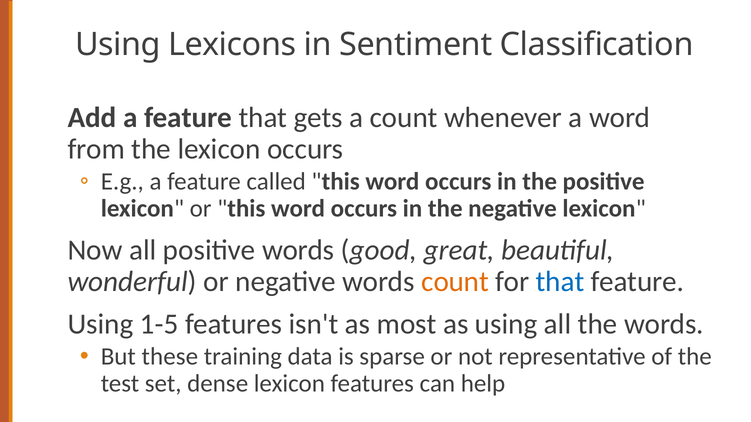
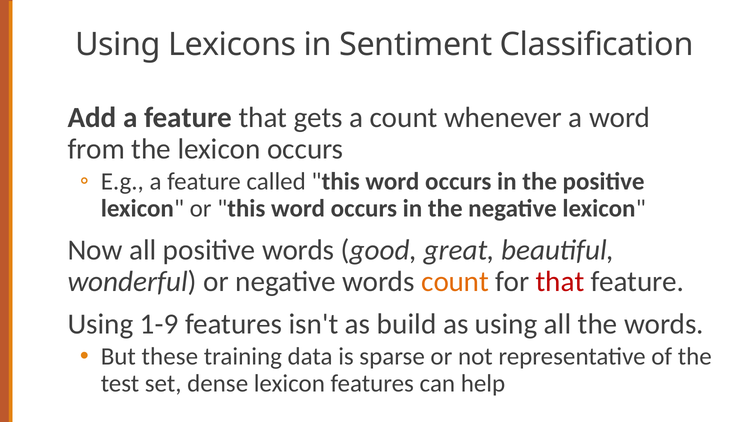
that at (560, 282) colour: blue -> red
1-5: 1-5 -> 1-9
most: most -> build
